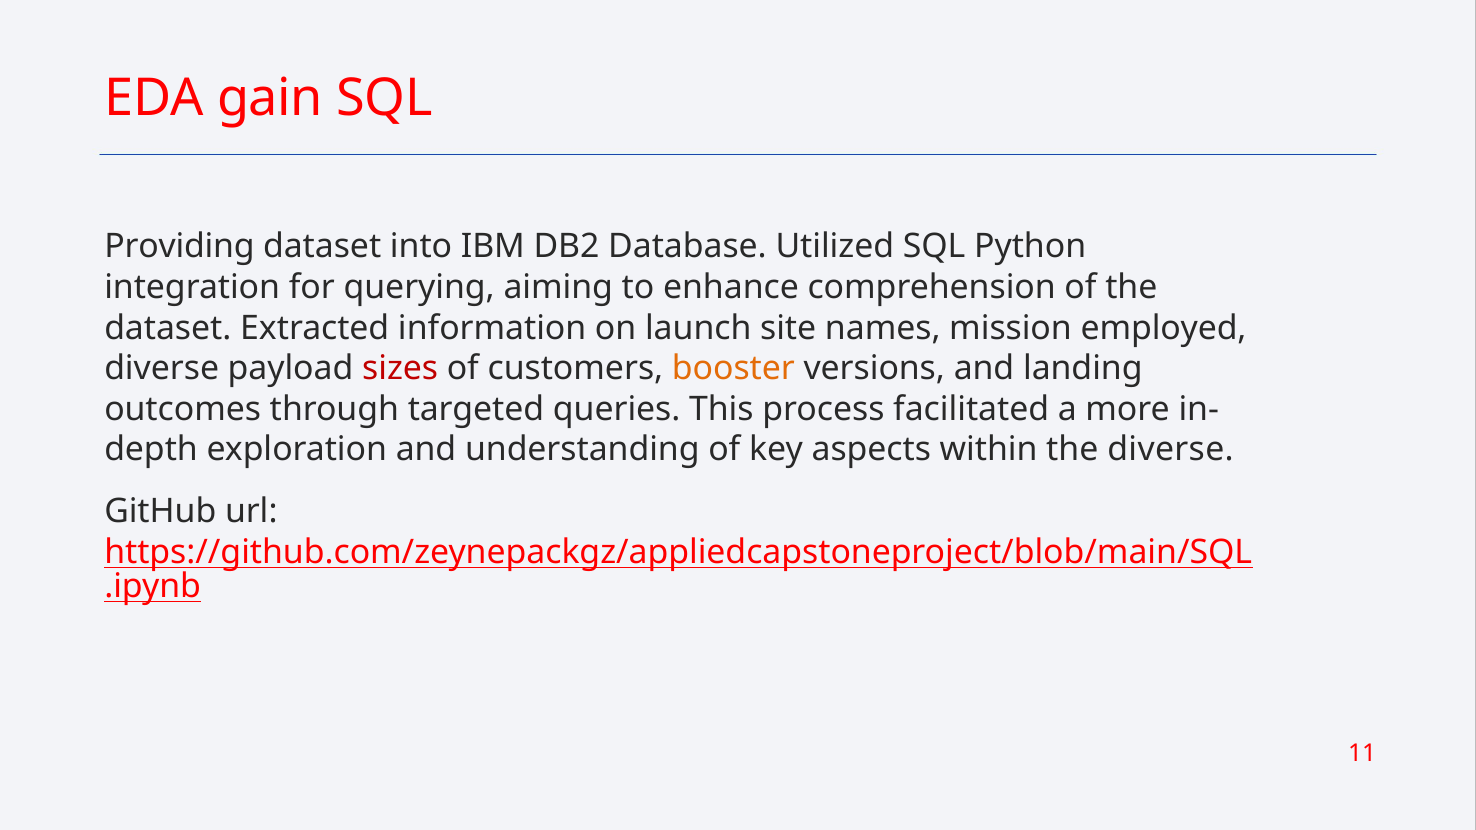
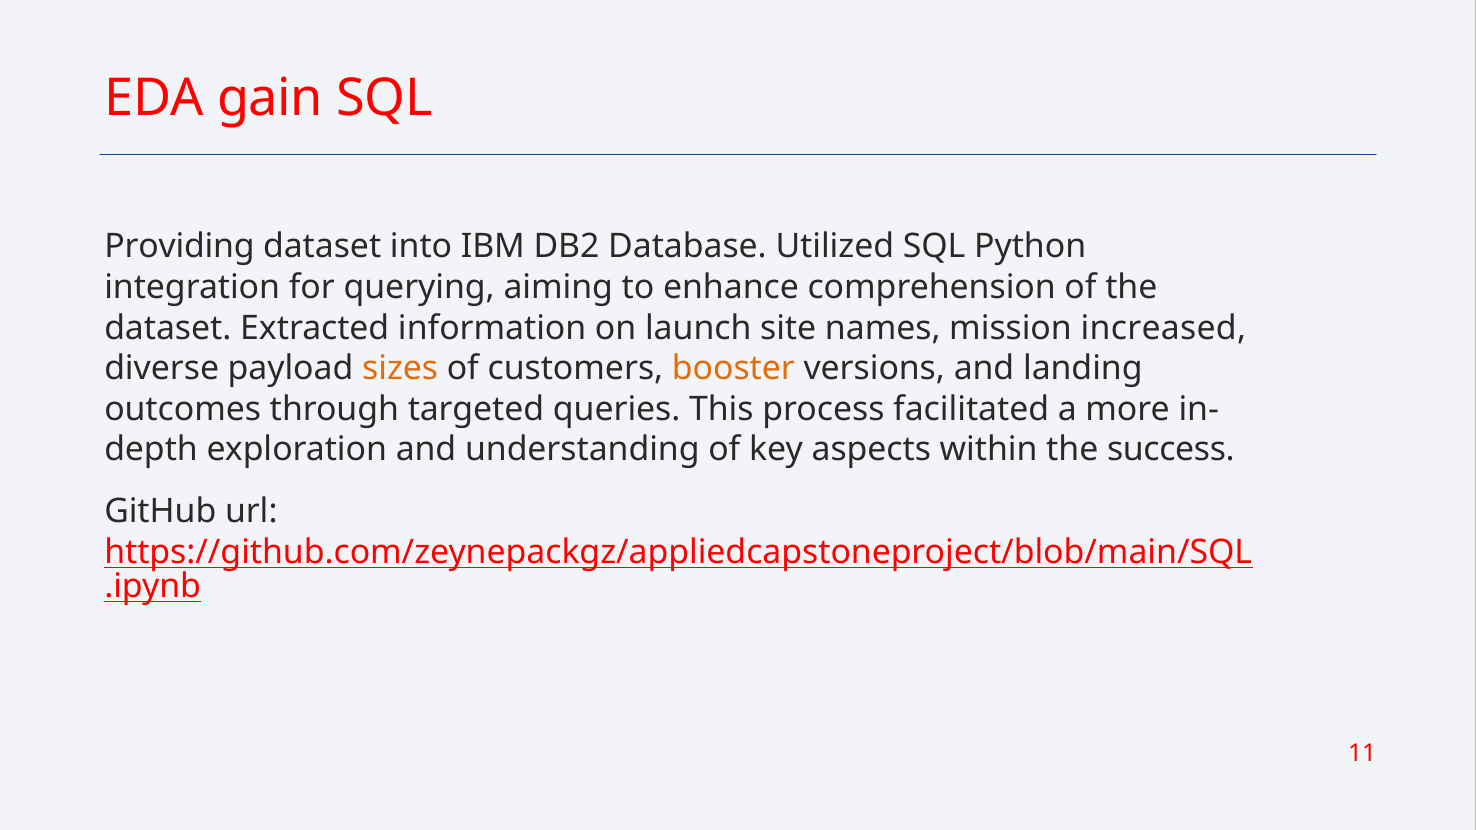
employed: employed -> increased
sizes colour: red -> orange
the diverse: diverse -> success
